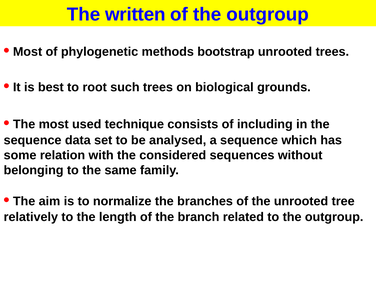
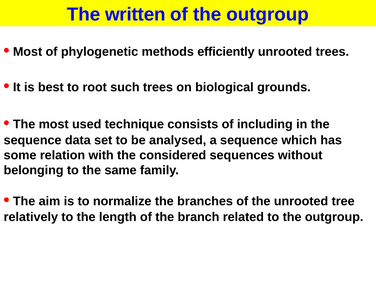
bootstrap: bootstrap -> efficiently
